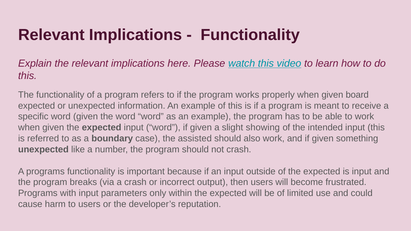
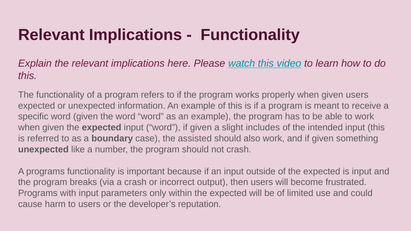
given board: board -> users
showing: showing -> includes
